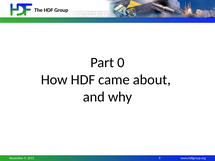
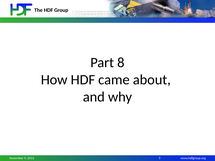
0: 0 -> 8
